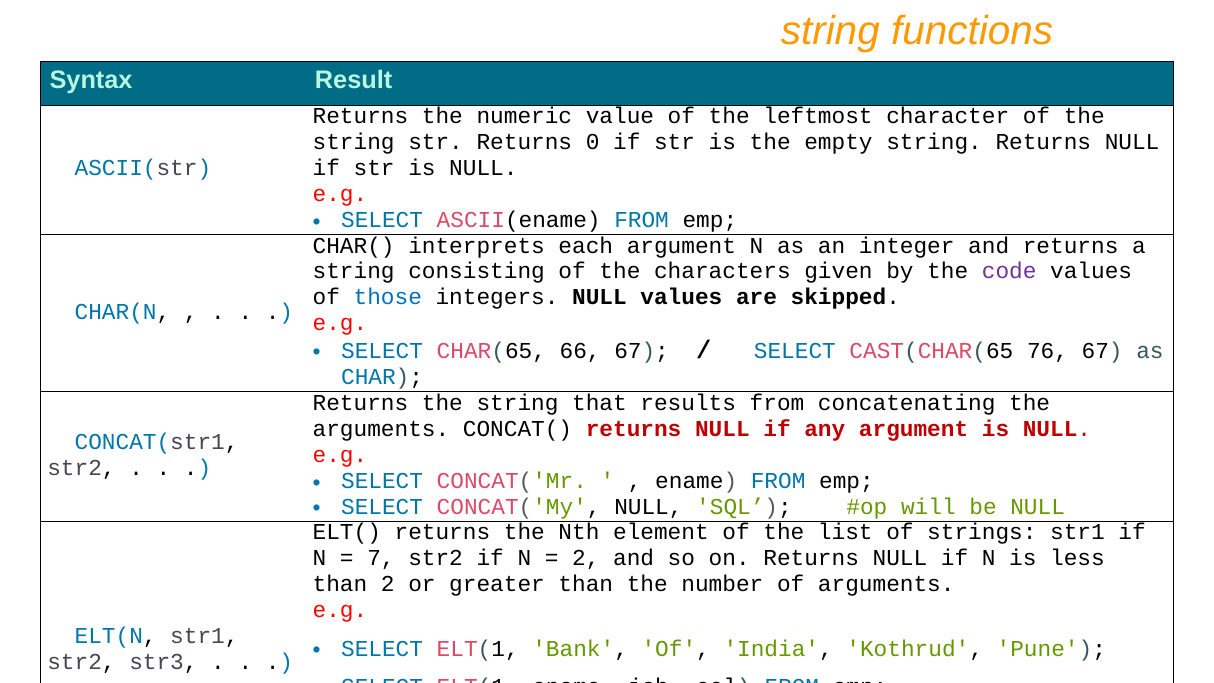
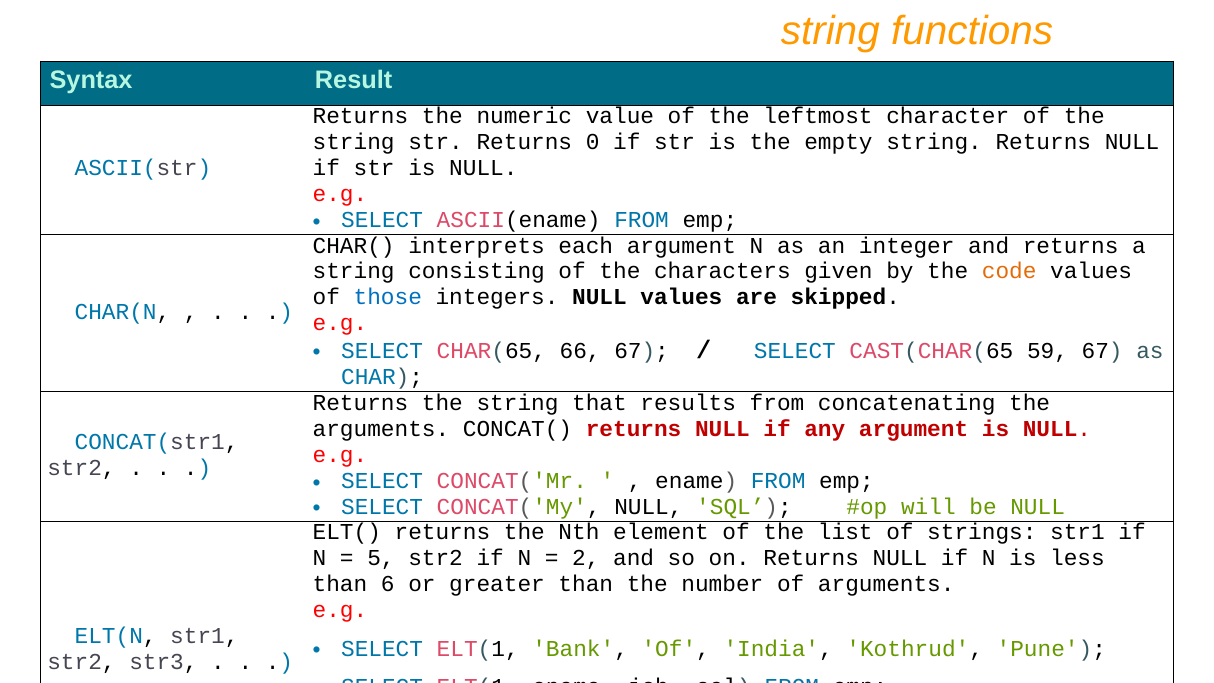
code colour: purple -> orange
76: 76 -> 59
7: 7 -> 5
than 2: 2 -> 6
